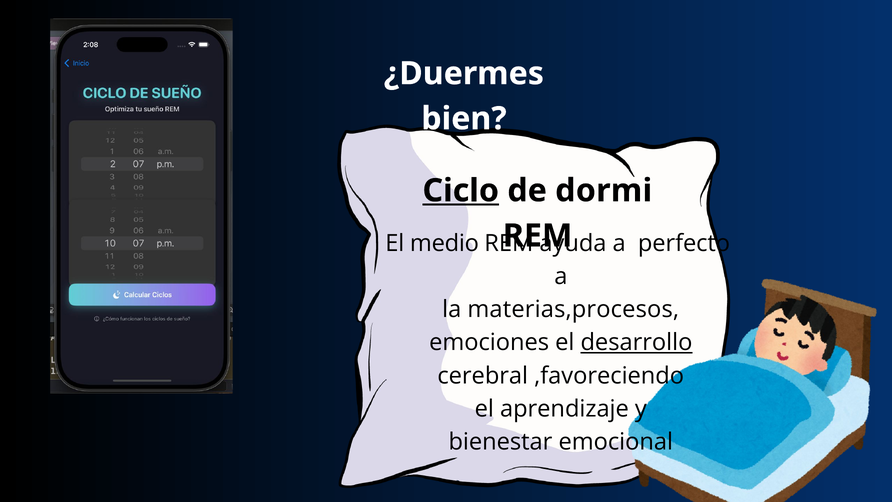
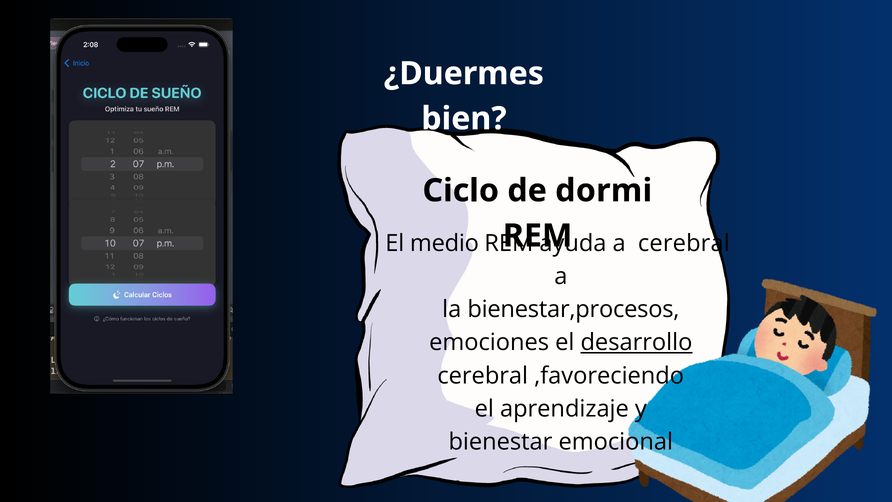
Ciclo underline: present -> none
a perfecto: perfecto -> cerebral
materias,procesos: materias,procesos -> bienestar,procesos
